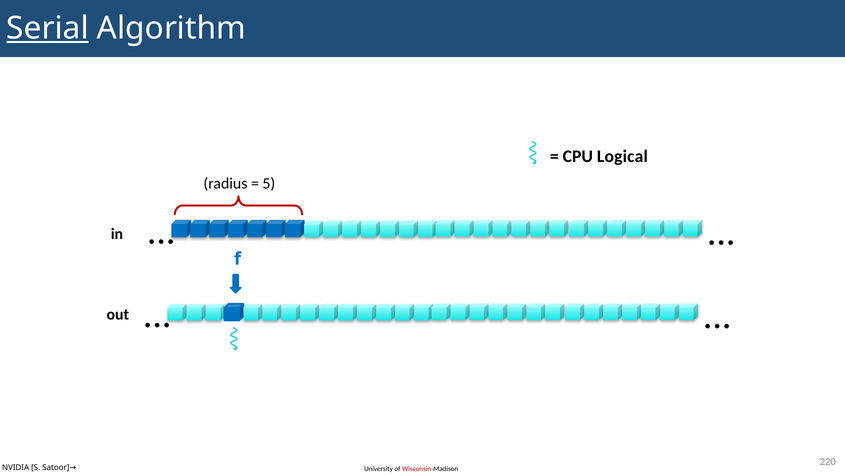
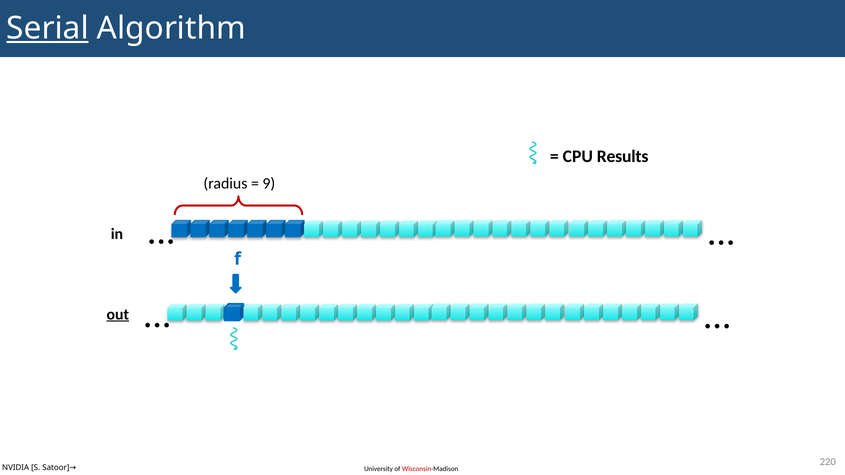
Logical: Logical -> Results
5: 5 -> 9
out underline: none -> present
